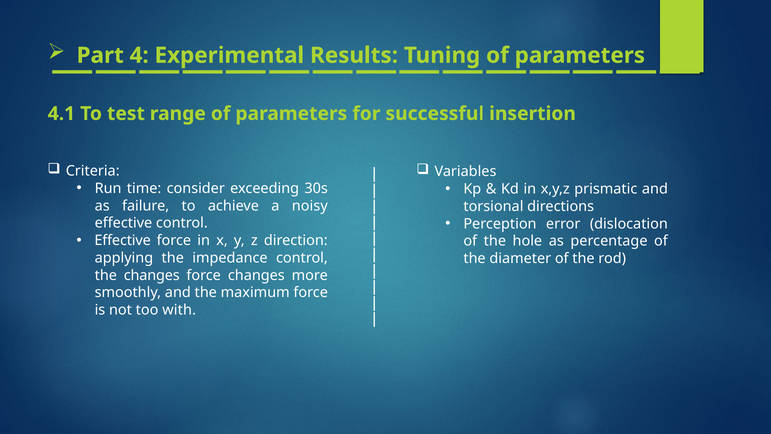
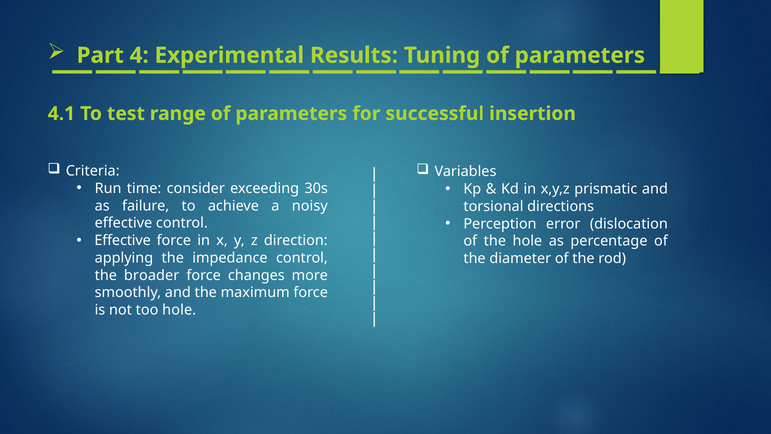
the changes: changes -> broader
too with: with -> hole
